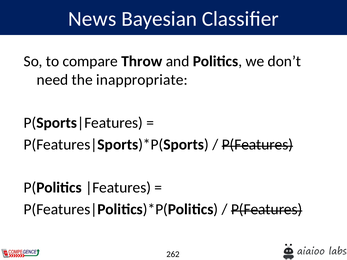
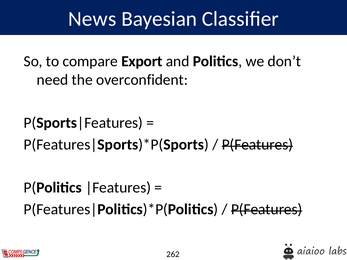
Throw: Throw -> Export
inappropriate: inappropriate -> overconfident
